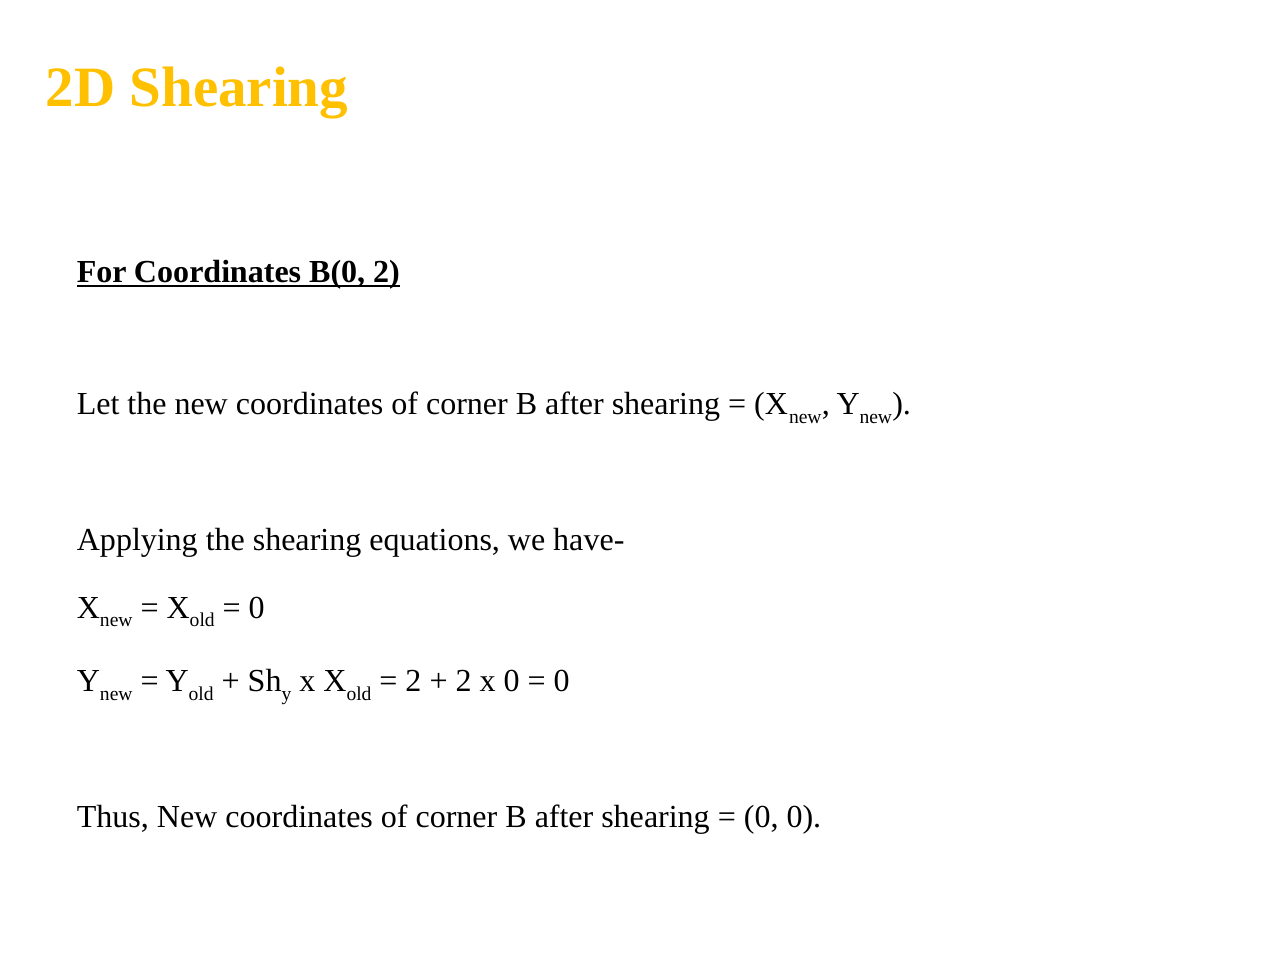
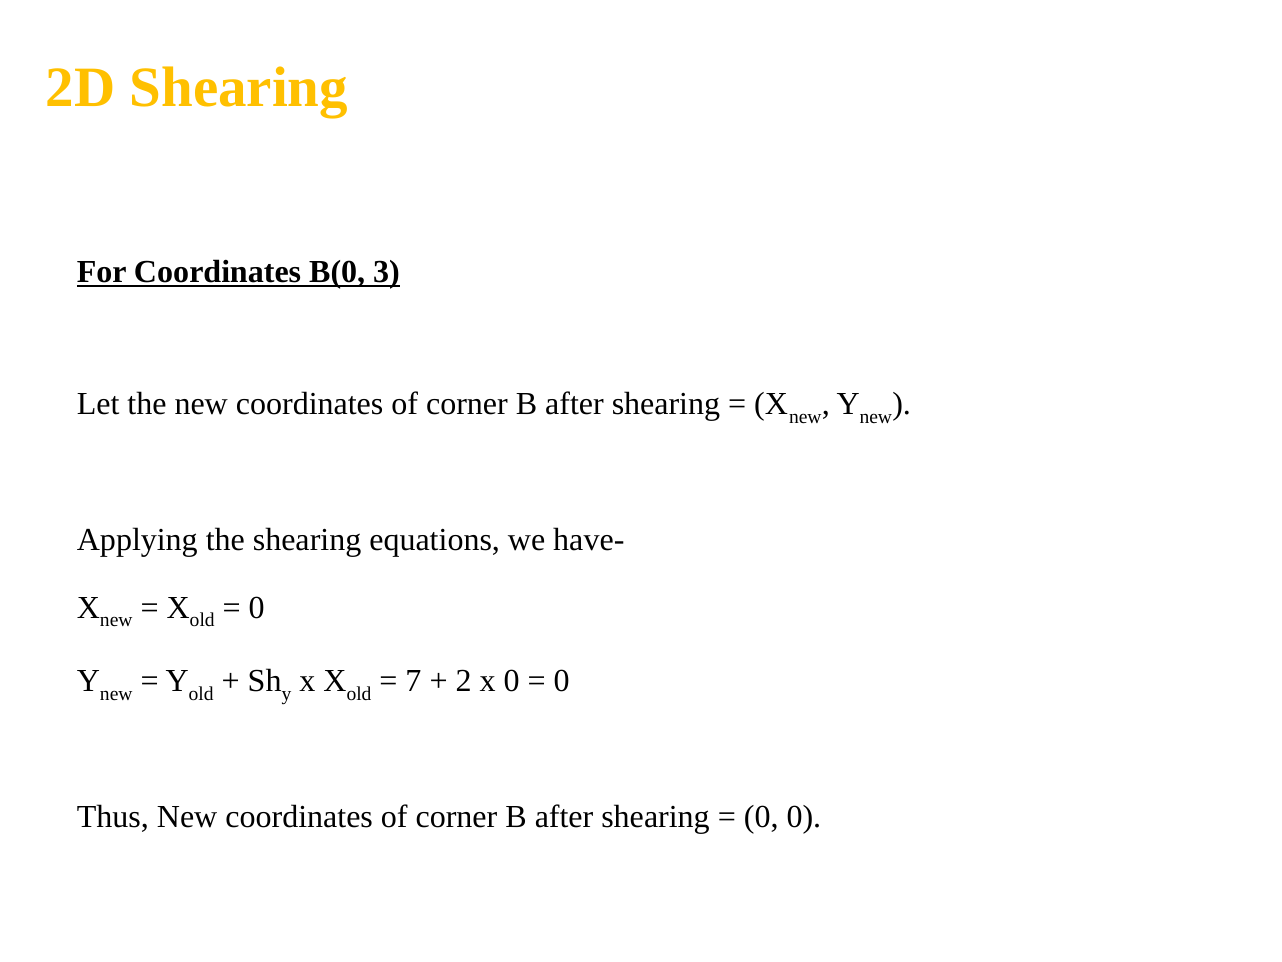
B(0 2: 2 -> 3
2 at (413, 681): 2 -> 7
